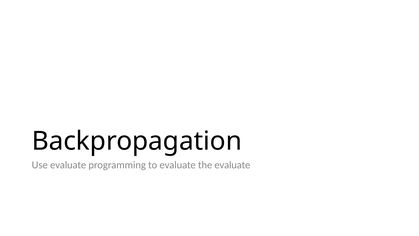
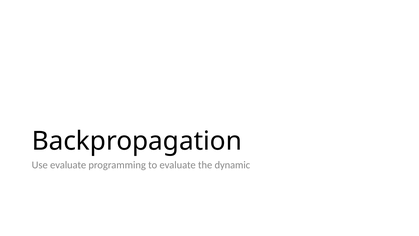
the evaluate: evaluate -> dynamic
